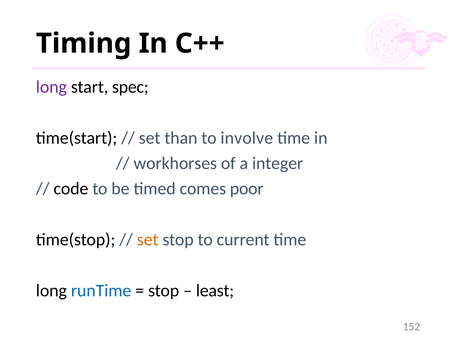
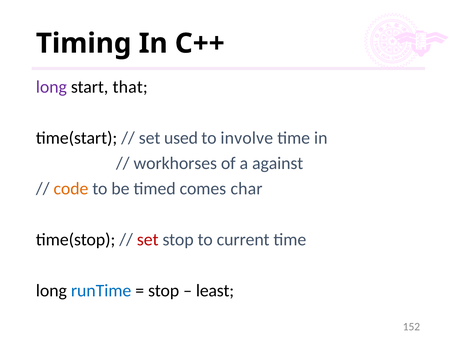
spec: spec -> that
than: than -> used
integer: integer -> against
code colour: black -> orange
poor: poor -> char
set at (148, 240) colour: orange -> red
